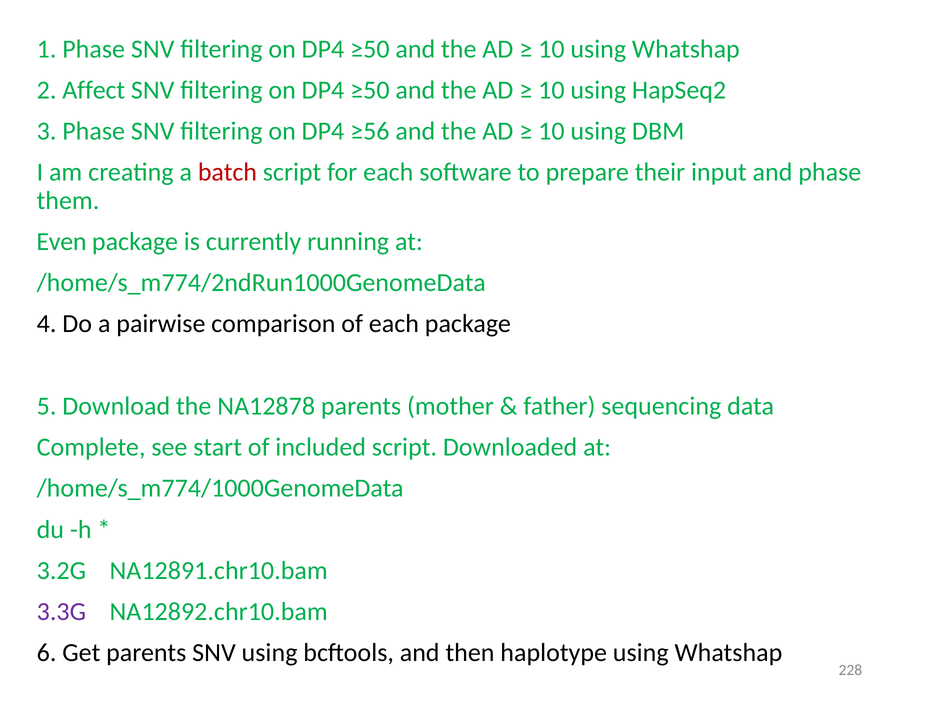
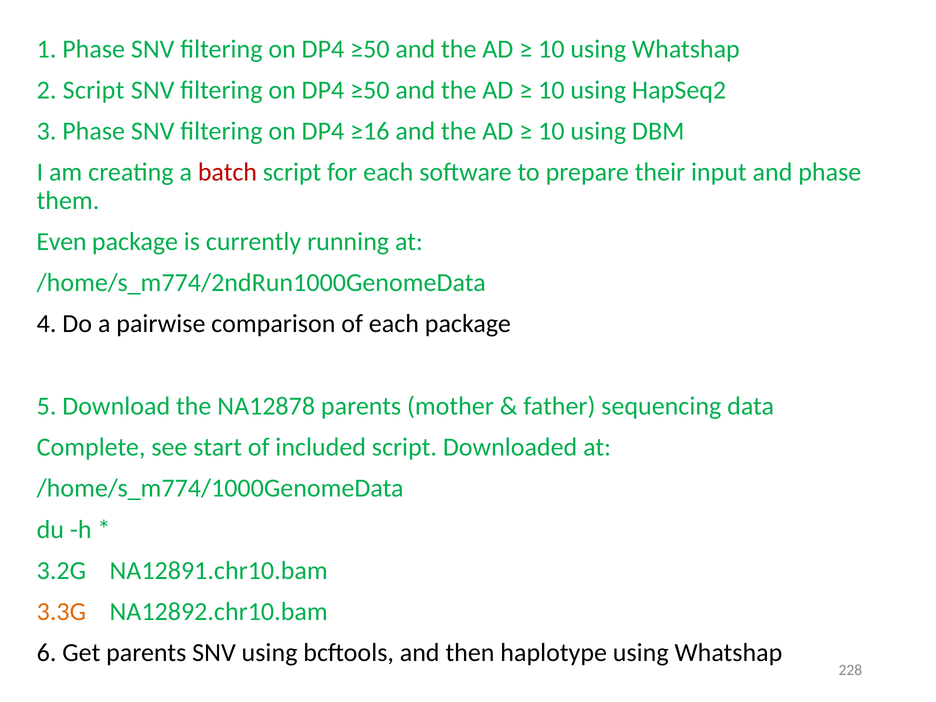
2 Affect: Affect -> Script
≥56: ≥56 -> ≥16
3.3G colour: purple -> orange
